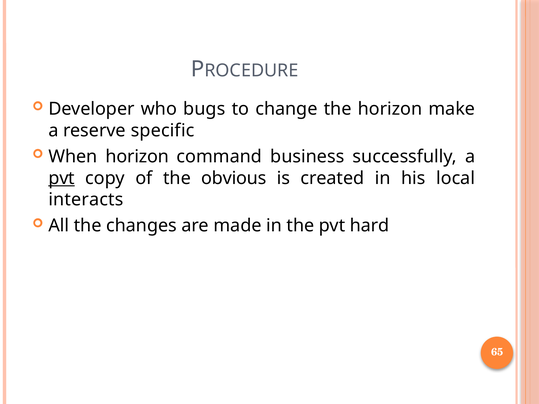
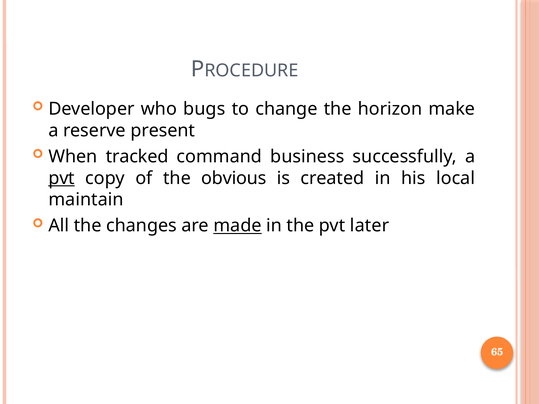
specific: specific -> present
When horizon: horizon -> tracked
interacts: interacts -> maintain
made underline: none -> present
hard: hard -> later
